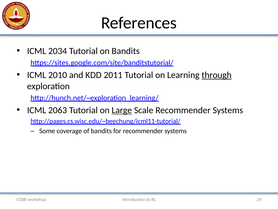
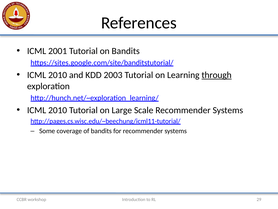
2034: 2034 -> 2001
2011: 2011 -> 2003
2063 at (58, 110): 2063 -> 2010
Large underline: present -> none
